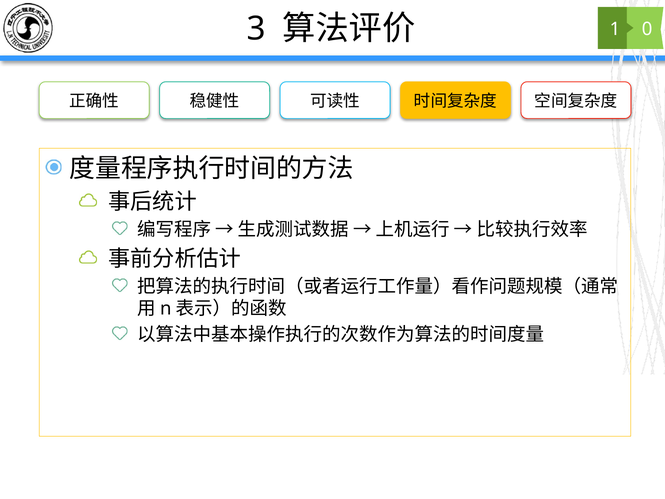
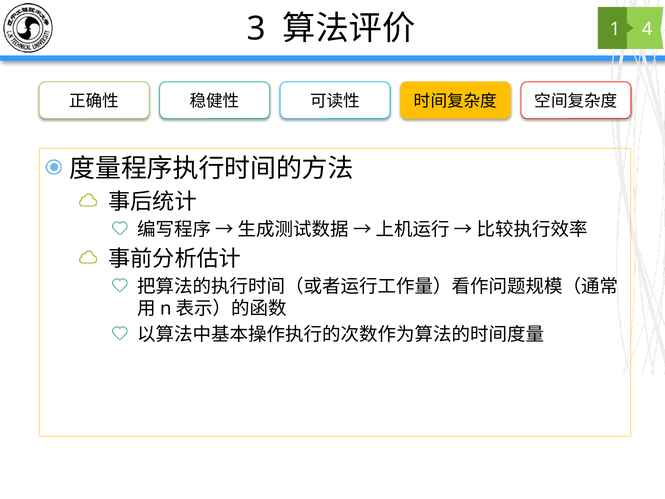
0: 0 -> 4
